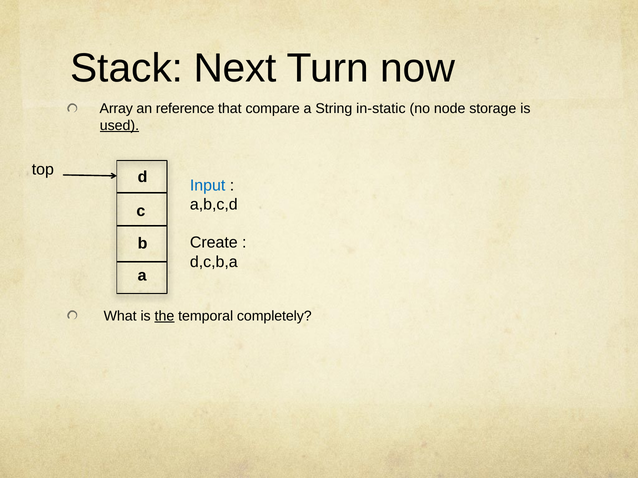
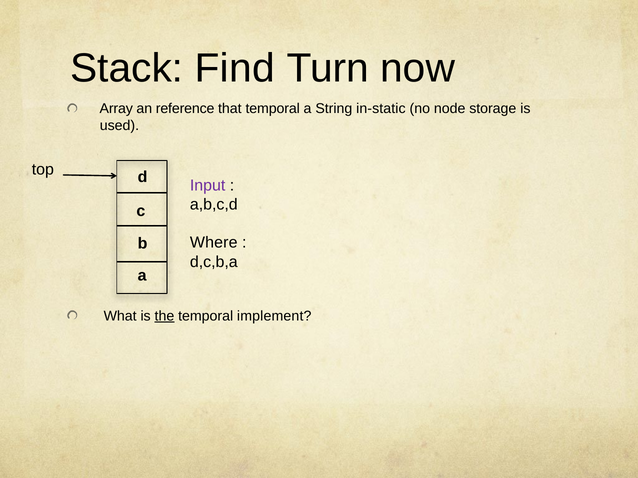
Next: Next -> Find
that compare: compare -> temporal
used underline: present -> none
Input colour: blue -> purple
Create: Create -> Where
completely: completely -> implement
